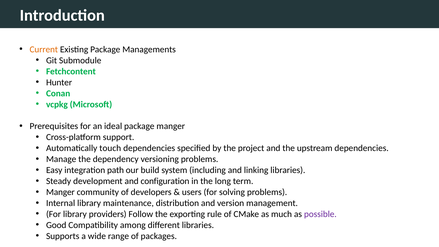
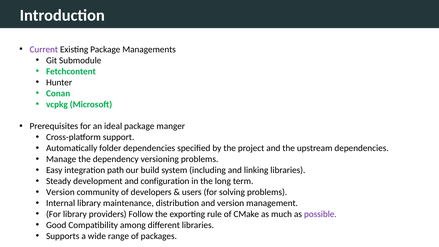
Current colour: orange -> purple
touch: touch -> folder
Manger at (60, 192): Manger -> Version
